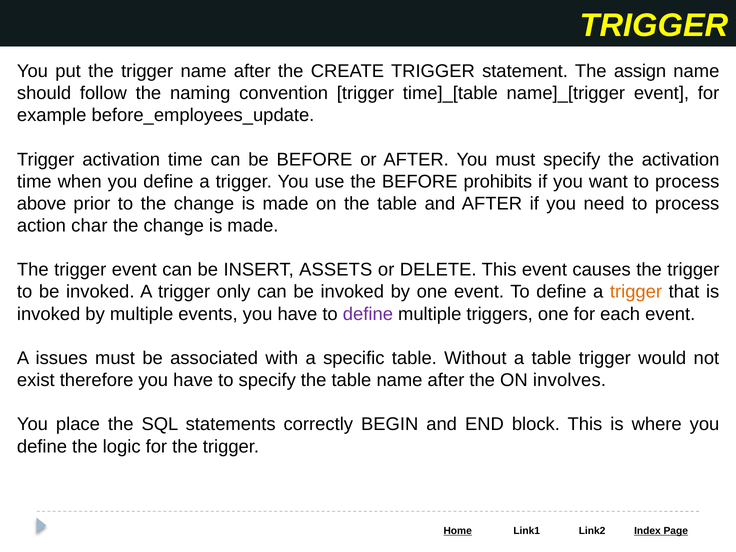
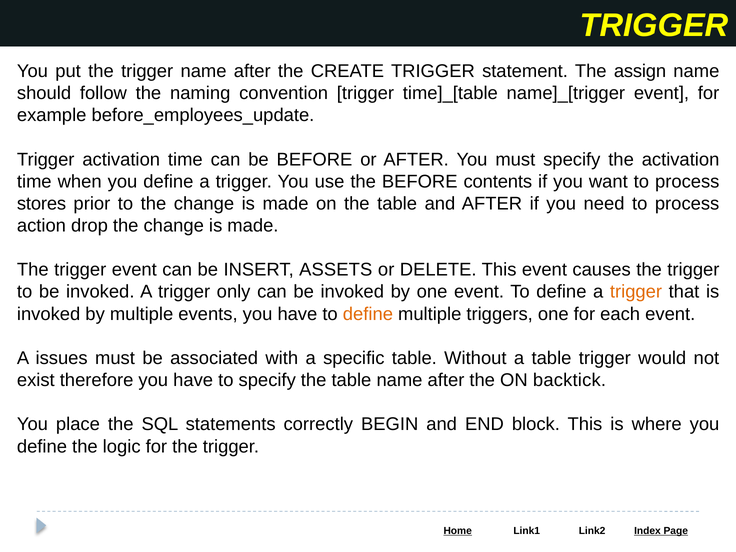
prohibits: prohibits -> contents
above: above -> stores
char: char -> drop
define at (368, 314) colour: purple -> orange
involves: involves -> backtick
